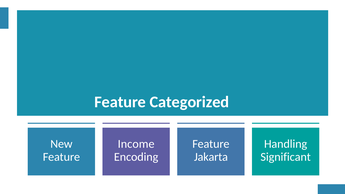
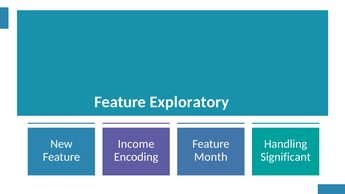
Categorized: Categorized -> Exploratory
Jakarta: Jakarta -> Month
